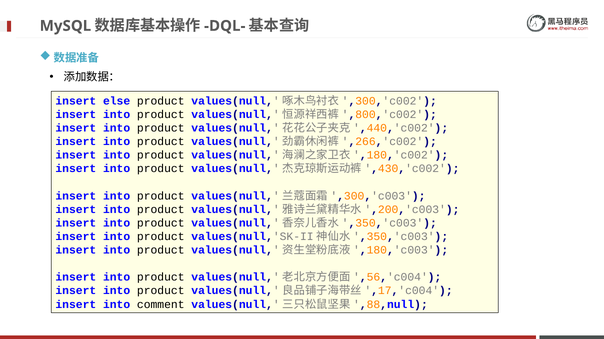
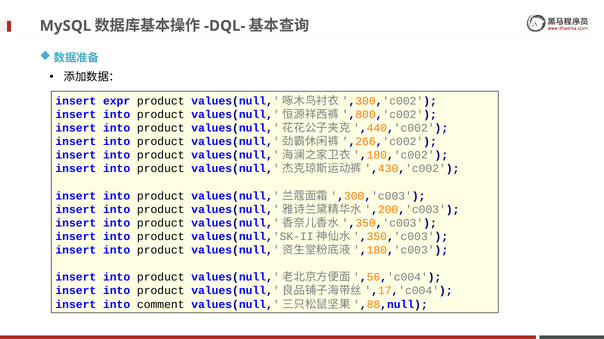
else: else -> expr
